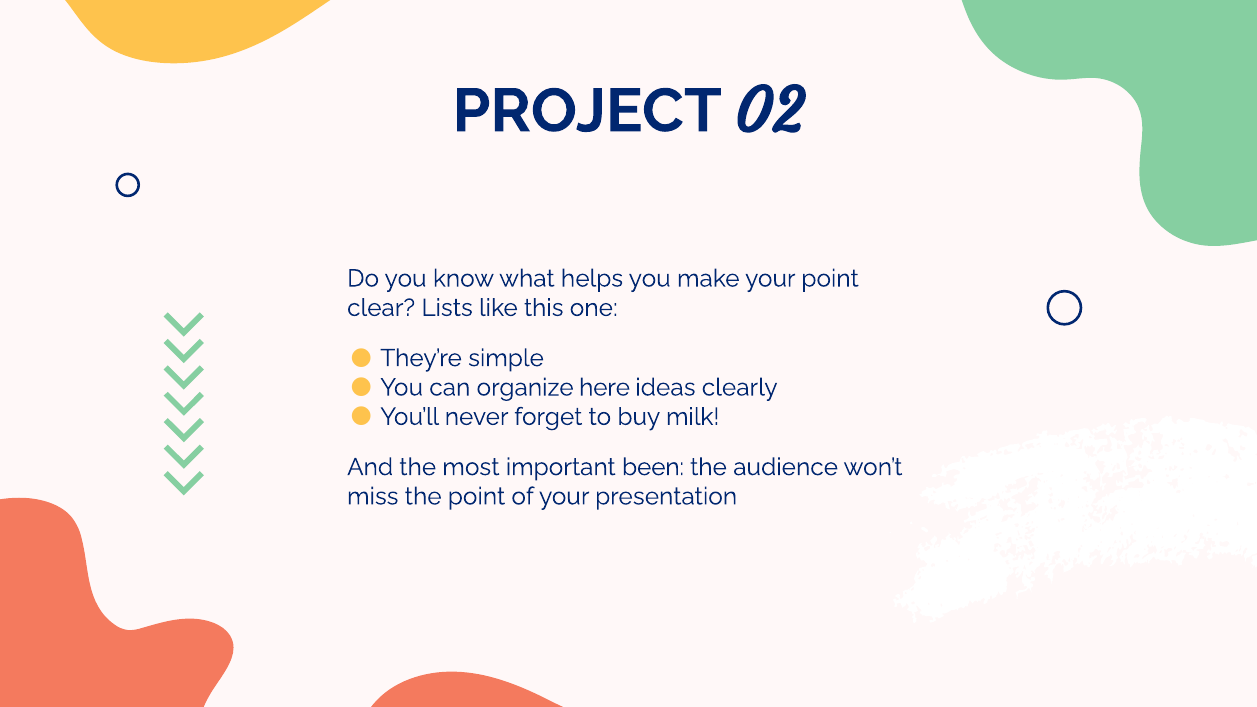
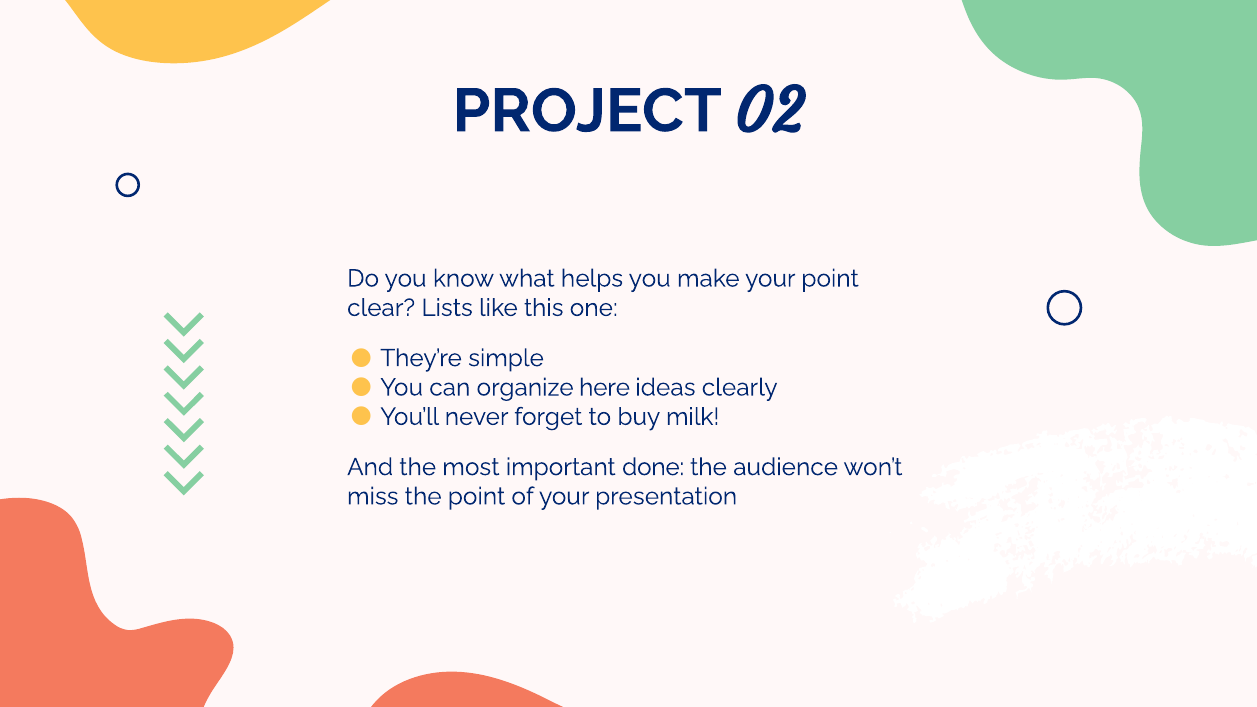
been: been -> done
